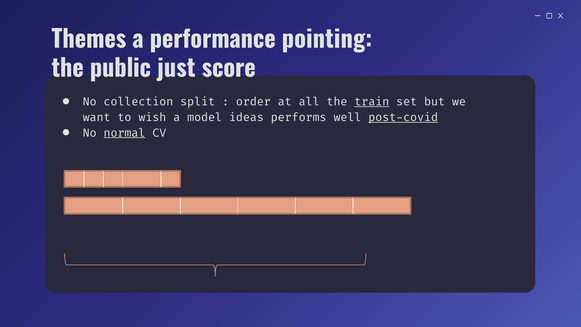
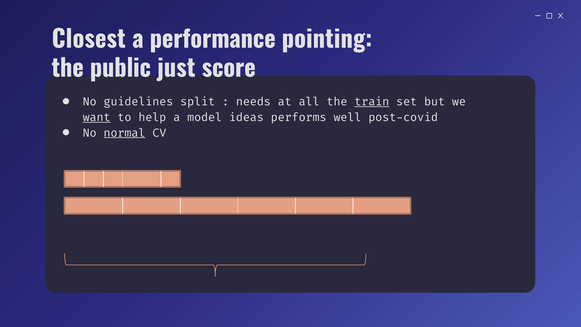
Themes: Themes -> Closest
collection: collection -> guidelines
order: order -> needs
want underline: none -> present
wish: wish -> help
post-covid underline: present -> none
